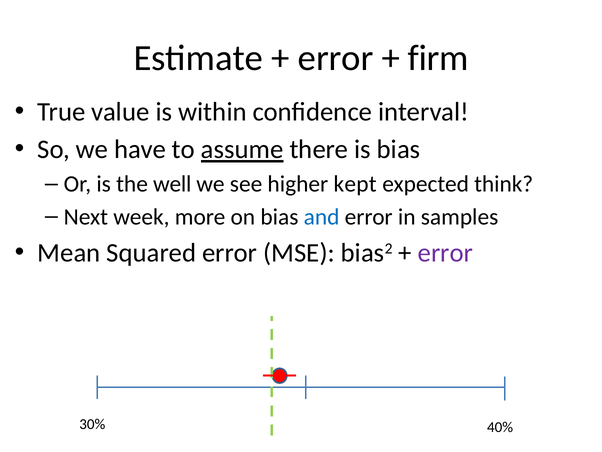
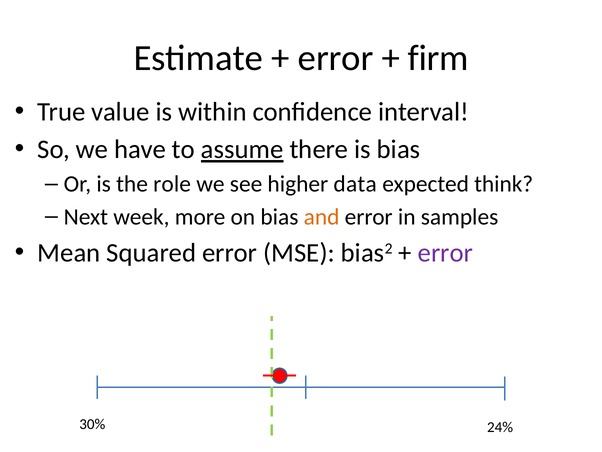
well: well -> role
kept: kept -> data
and colour: blue -> orange
40%: 40% -> 24%
